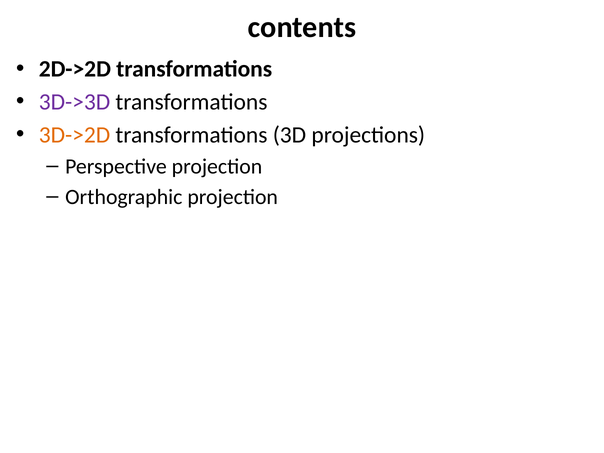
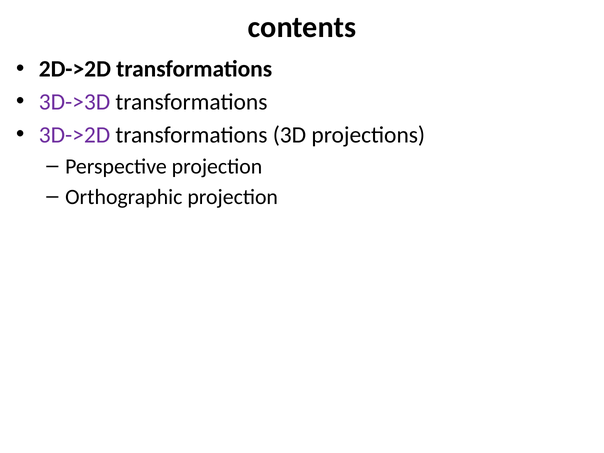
3D->2D colour: orange -> purple
